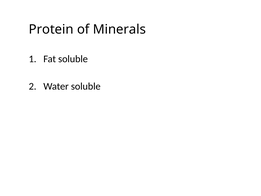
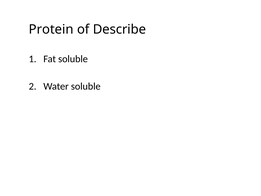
Minerals: Minerals -> Describe
